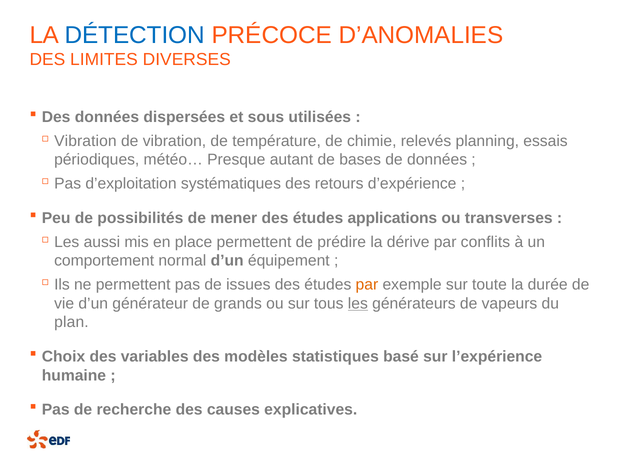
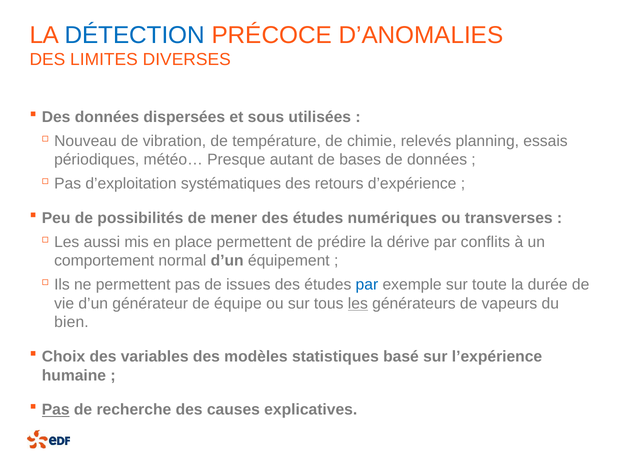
Vibration at (85, 141): Vibration -> Nouveau
applications: applications -> numériques
par at (367, 285) colour: orange -> blue
grands: grands -> équipe
plan: plan -> bien
Pas at (56, 410) underline: none -> present
